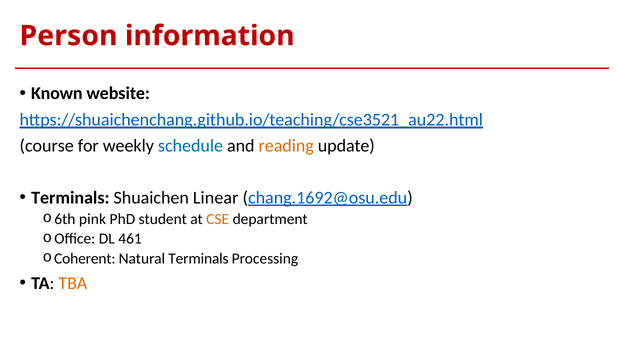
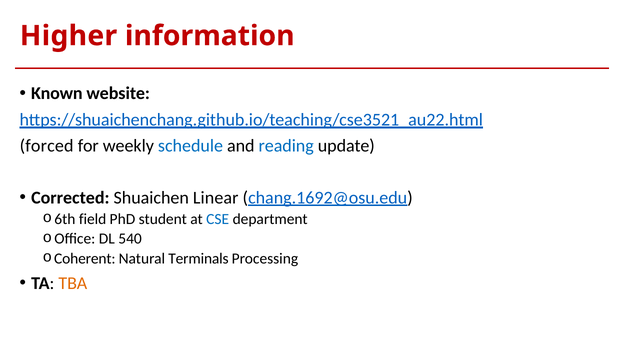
Person: Person -> Higher
course: course -> forced
reading colour: orange -> blue
Terminals at (70, 198): Terminals -> Corrected
pink: pink -> field
CSE colour: orange -> blue
461: 461 -> 540
